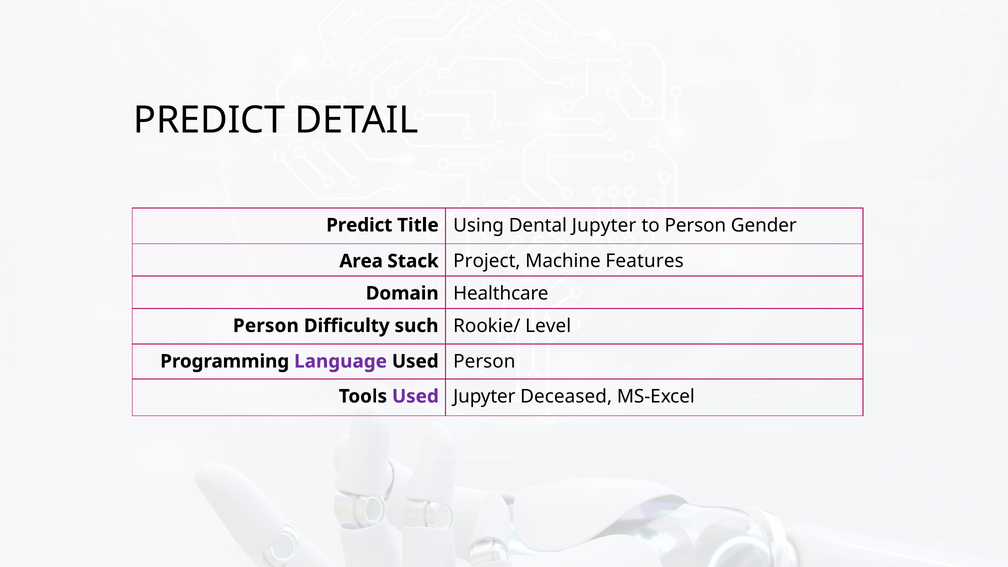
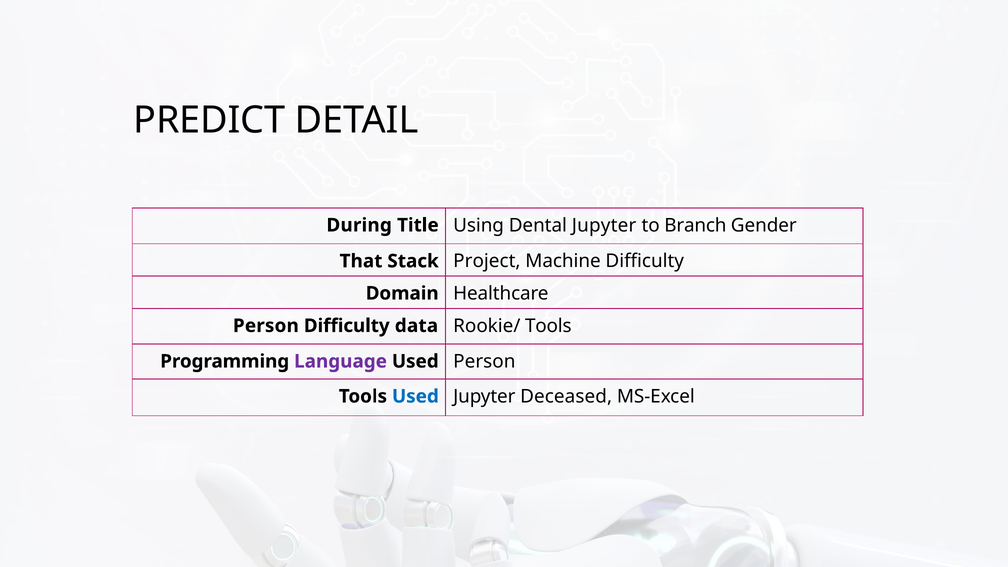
Predict at (359, 225): Predict -> During
to Person: Person -> Branch
Area: Area -> That
Machine Features: Features -> Difficulty
such: such -> data
Rookie/ Level: Level -> Tools
Used at (415, 396) colour: purple -> blue
